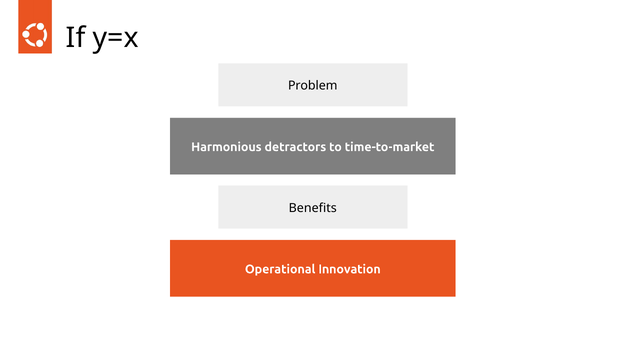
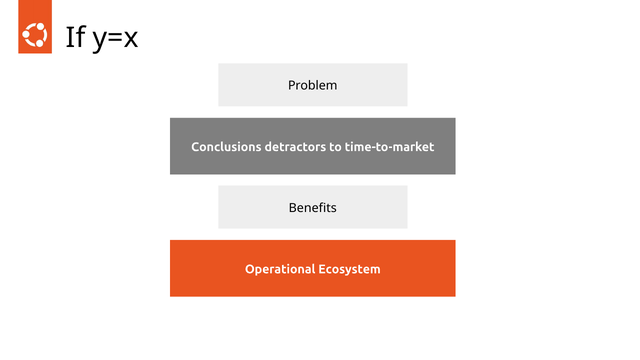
Harmonious: Harmonious -> Conclusions
Innovation: Innovation -> Ecosystem
